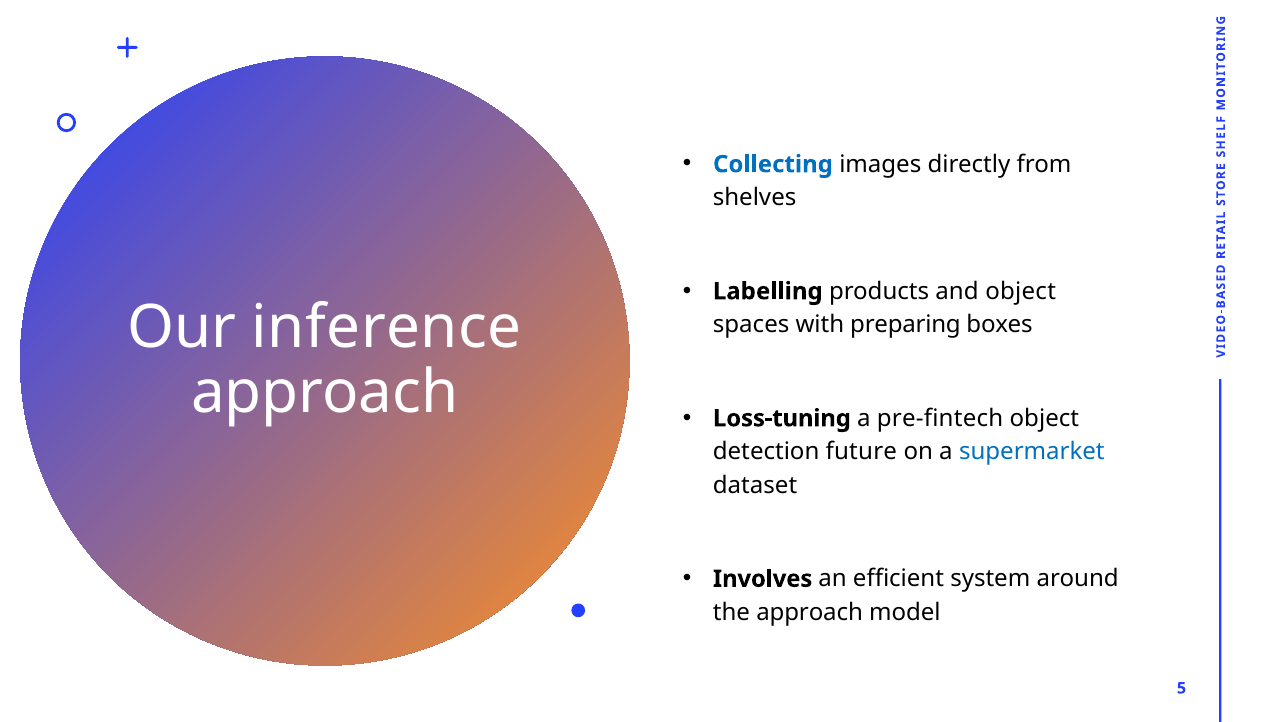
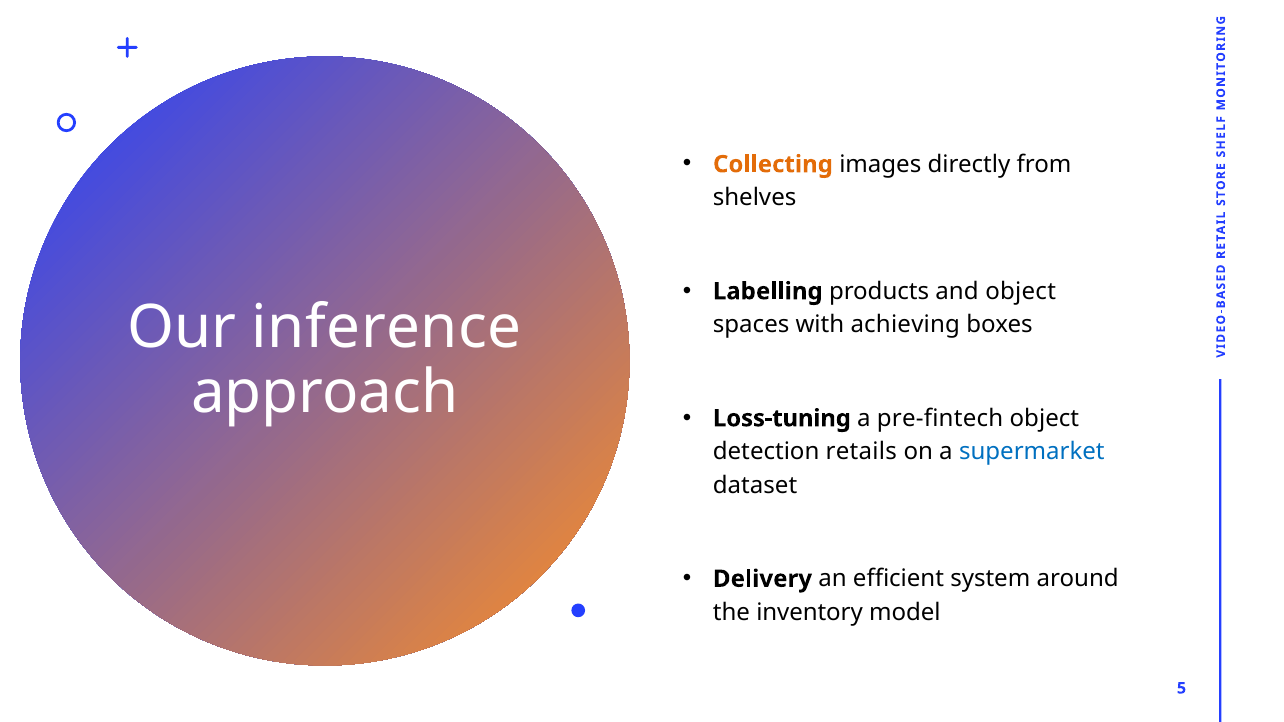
Collecting colour: blue -> orange
preparing: preparing -> achieving
future: future -> retails
Involves: Involves -> Delivery
the approach: approach -> inventory
